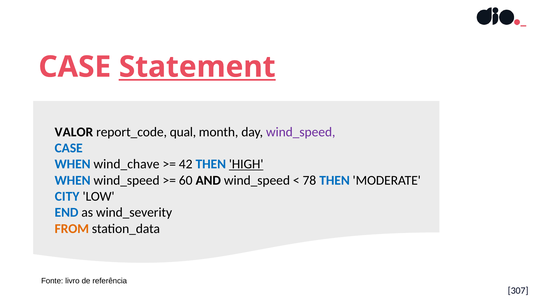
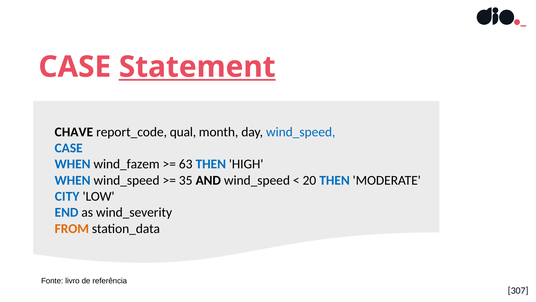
VALOR: VALOR -> CHAVE
wind_speed at (301, 132) colour: purple -> blue
wind_chave: wind_chave -> wind_fazem
42: 42 -> 63
HIGH underline: present -> none
60: 60 -> 35
78: 78 -> 20
